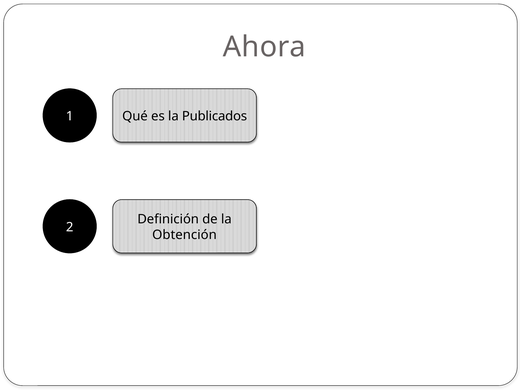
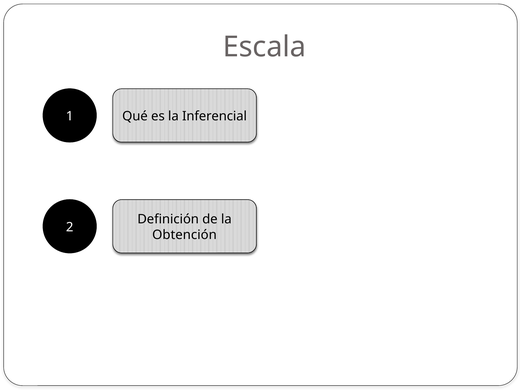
Ahora: Ahora -> Escala
Publicados: Publicados -> Inferencial
